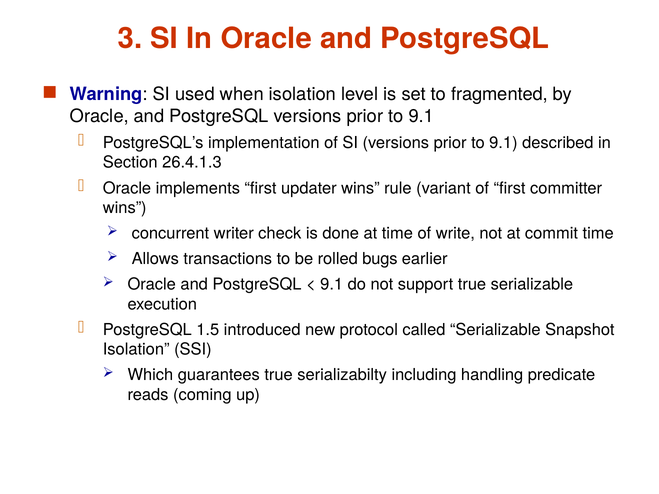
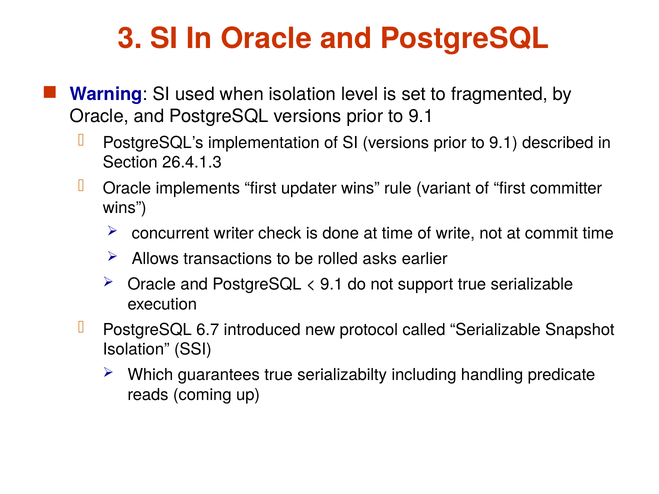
bugs: bugs -> asks
1.5: 1.5 -> 6.7
